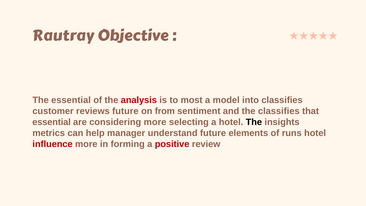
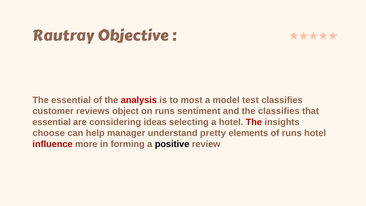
into: into -> test
reviews future: future -> object
on from: from -> runs
considering more: more -> ideas
The at (254, 122) colour: black -> red
metrics: metrics -> choose
understand future: future -> pretty
positive colour: red -> black
